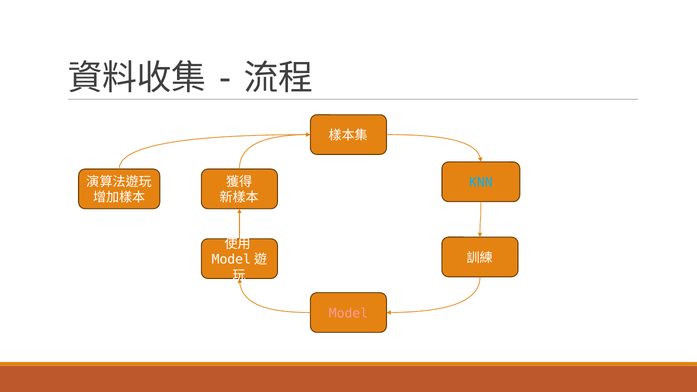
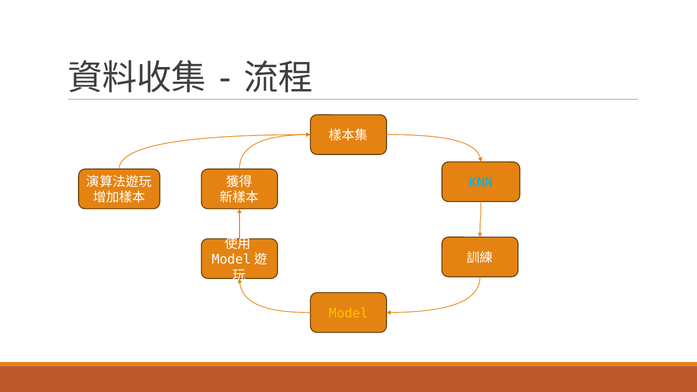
Model colour: pink -> yellow
